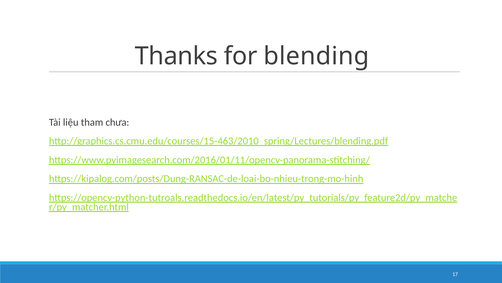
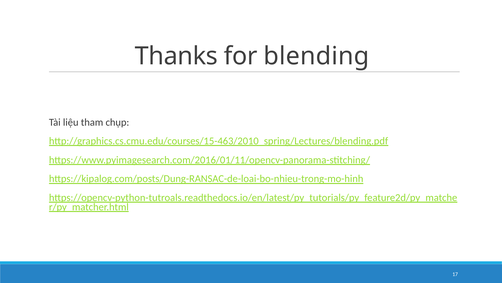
chưa: chưa -> chụp
